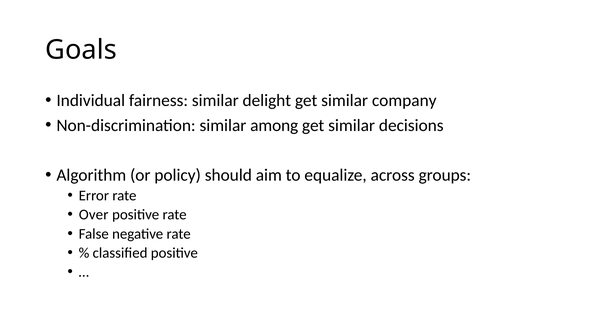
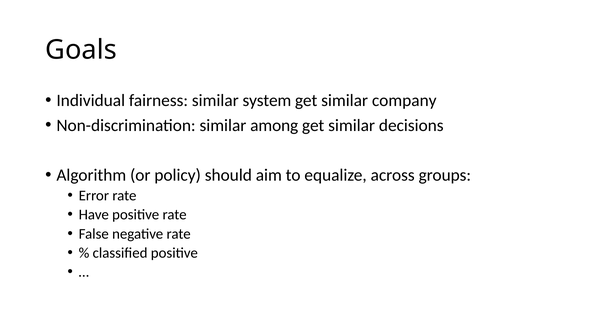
delight: delight -> system
Over: Over -> Have
